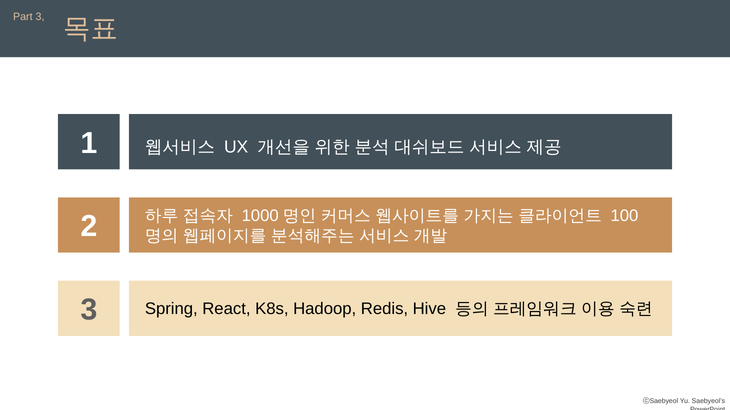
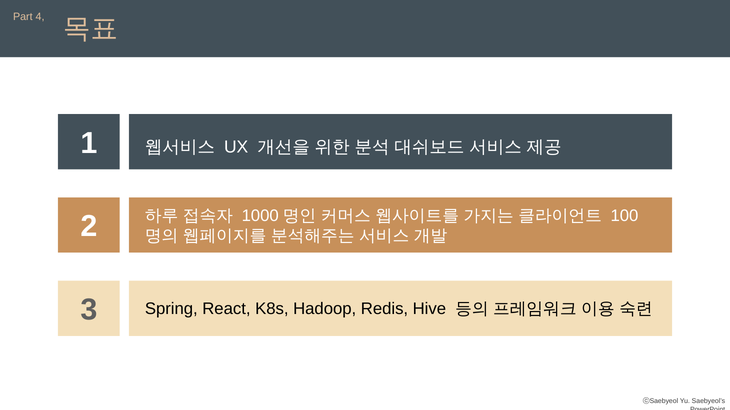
Part 3: 3 -> 4
